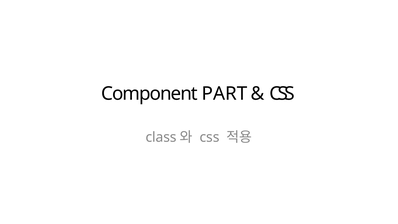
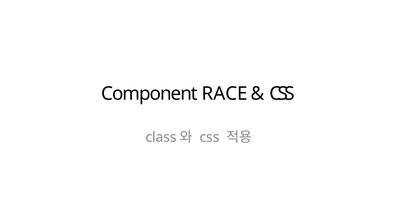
PART: PART -> RACE
